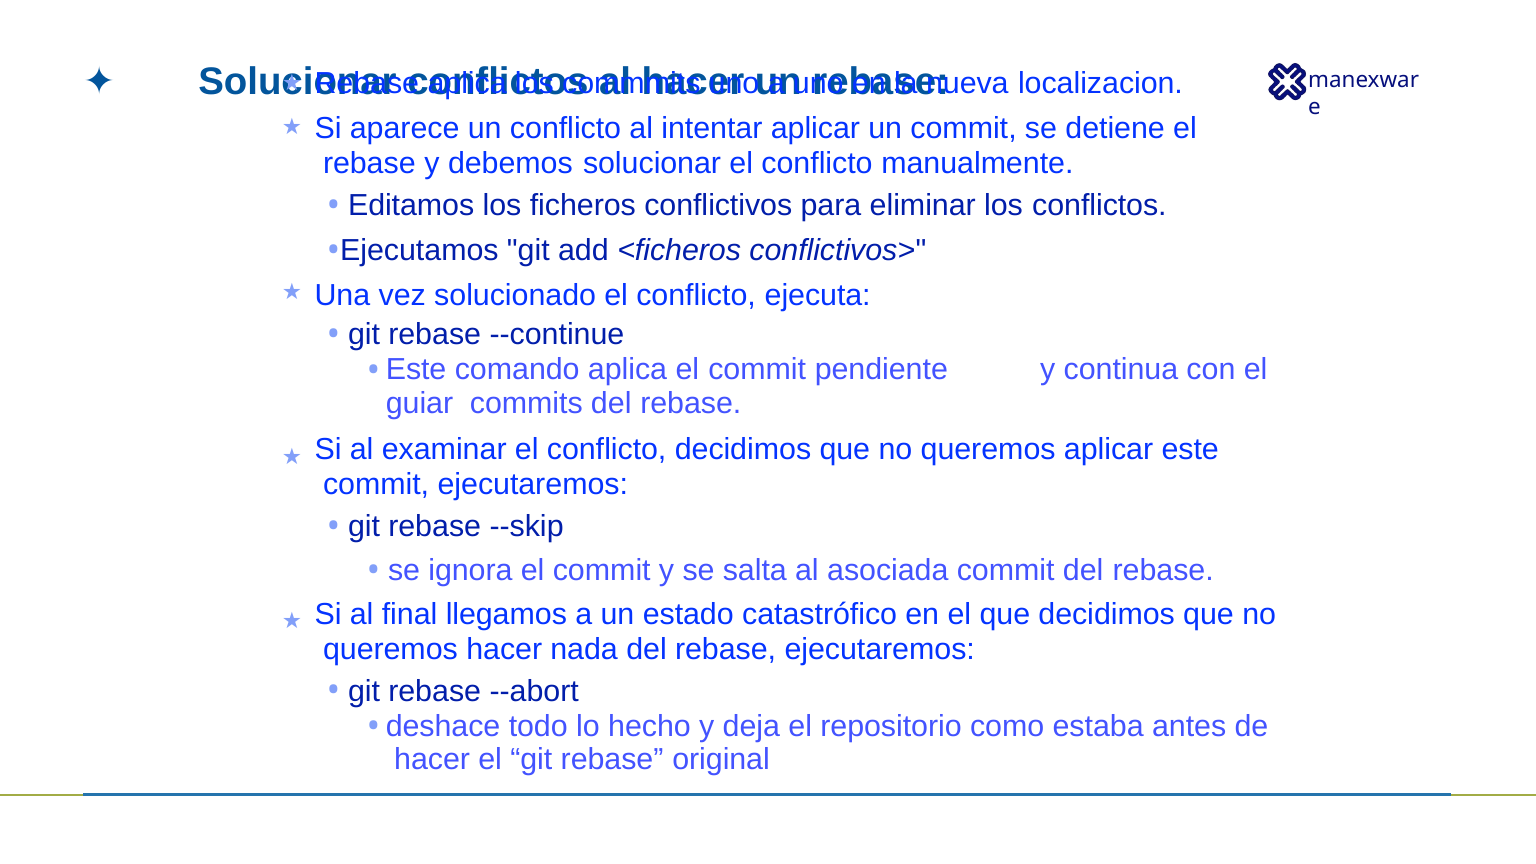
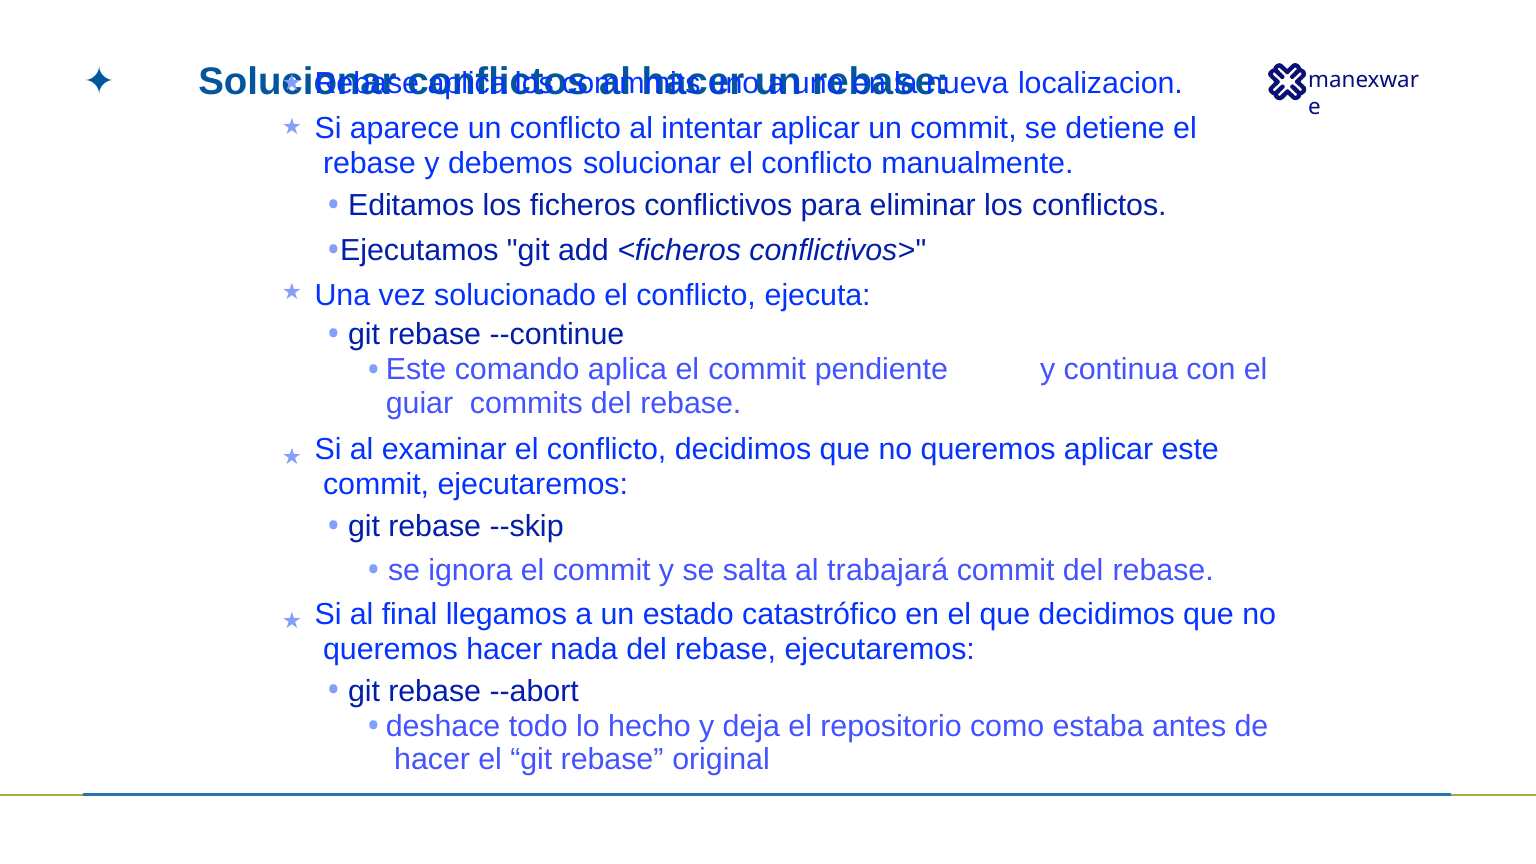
asociada: asociada -> trabajará
